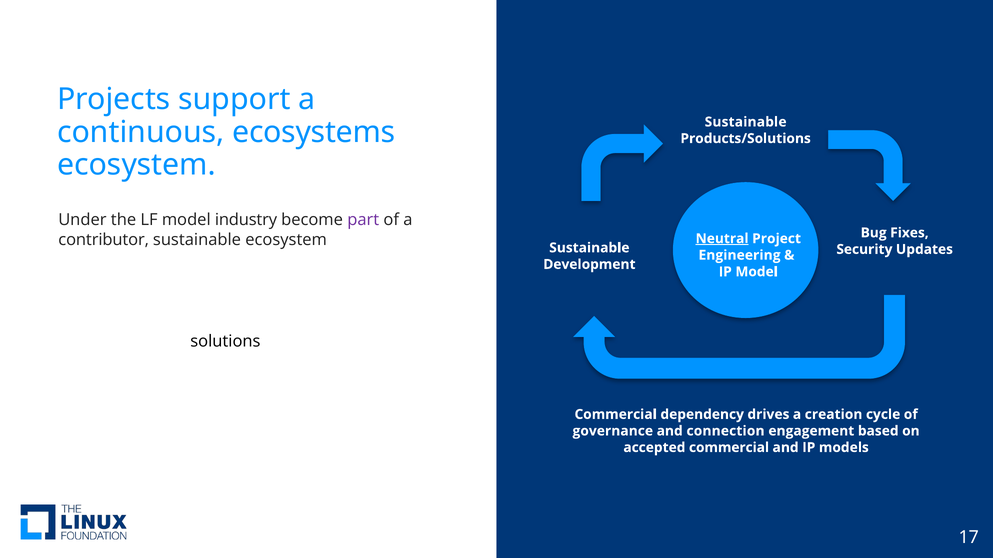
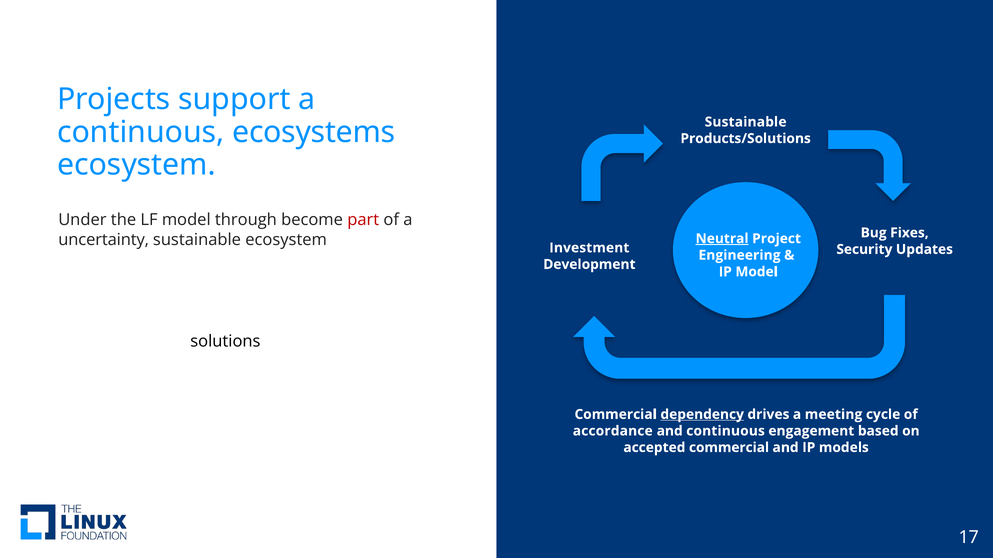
industry: industry -> through
part colour: purple -> red
contributor: contributor -> uncertainty
Sustainable at (589, 248): Sustainable -> Investment
dependency underline: none -> present
creation: creation -> meeting
governance: governance -> accordance
and connection: connection -> continuous
